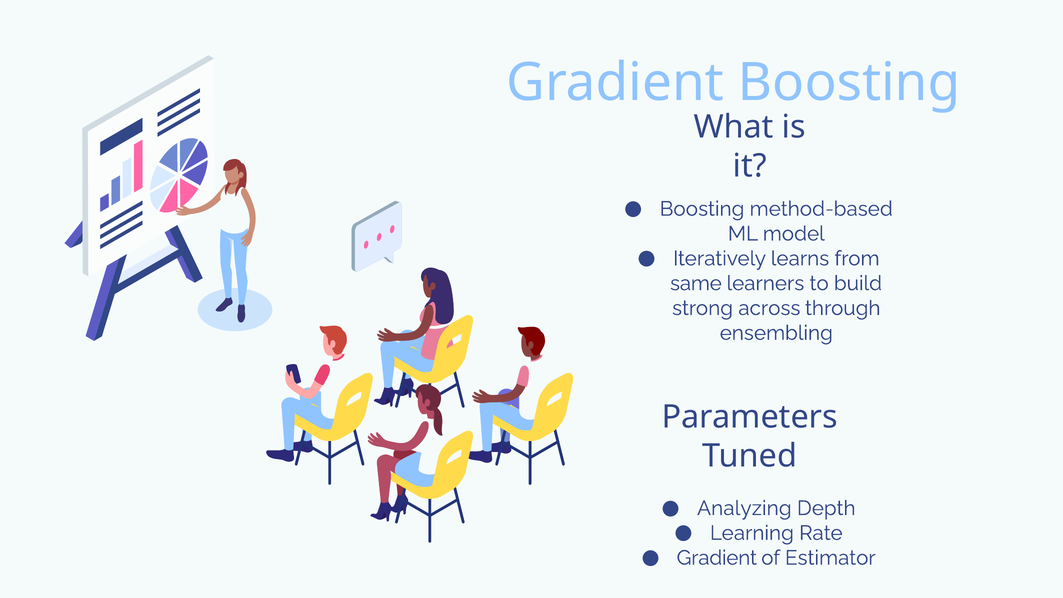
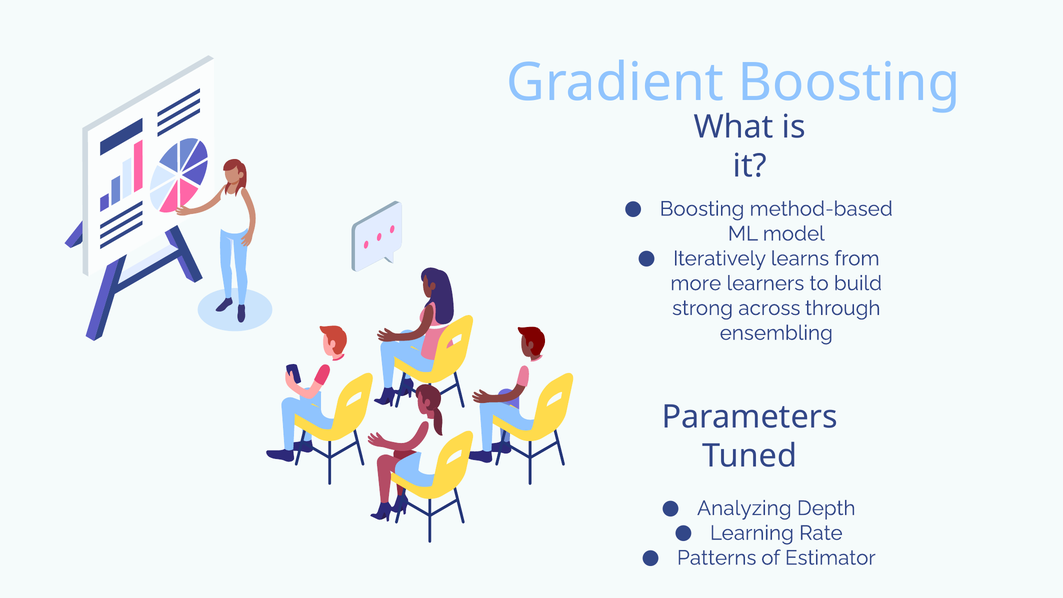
same: same -> more
Gradient at (717, 558): Gradient -> Patterns
